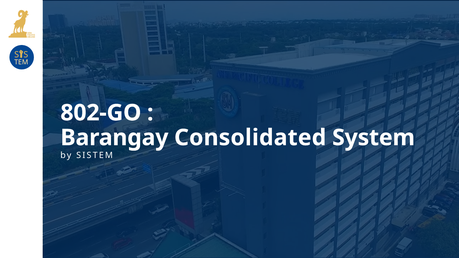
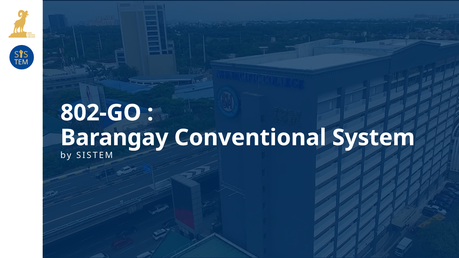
Consolidated: Consolidated -> Conventional
